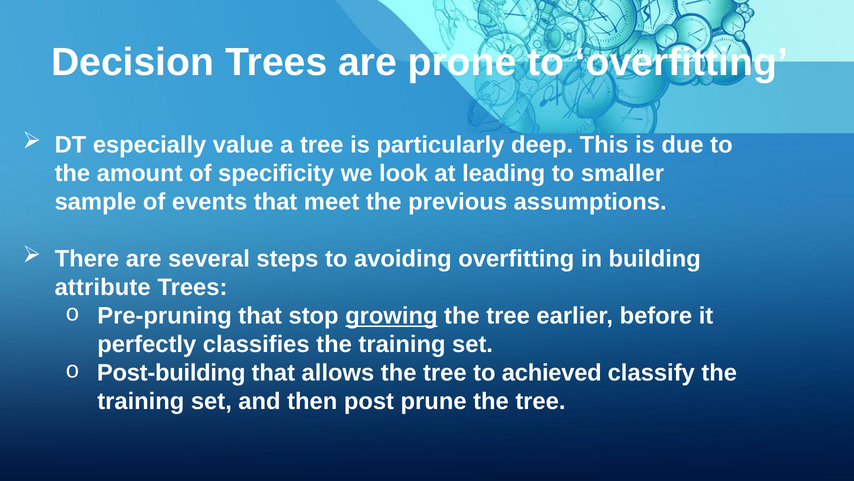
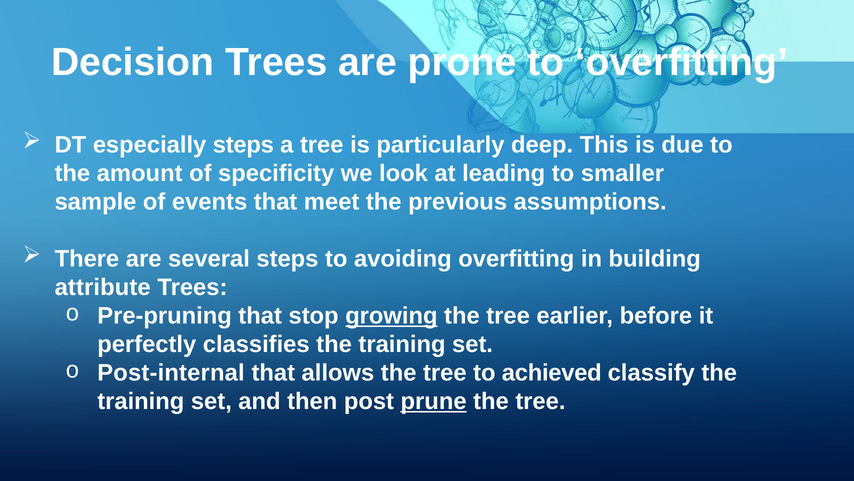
especially value: value -> steps
Post-building: Post-building -> Post-internal
prune underline: none -> present
